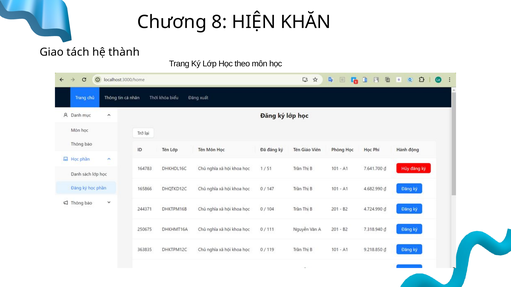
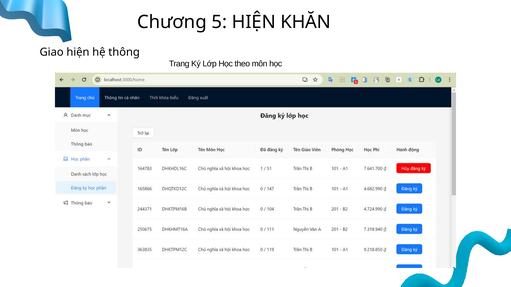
8: 8 -> 5
Giao tách: tách -> hiện
thành: thành -> thông
